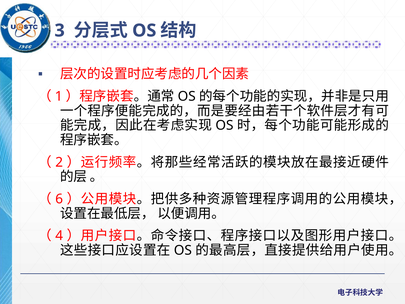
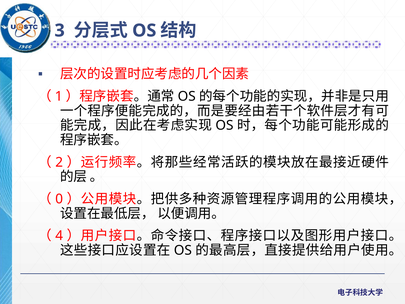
6: 6 -> 0
